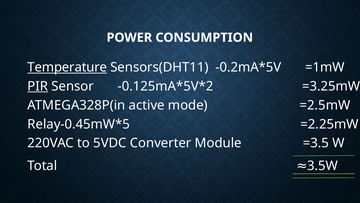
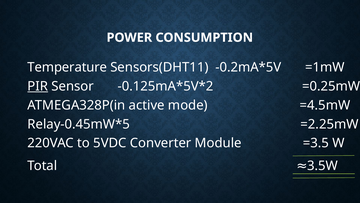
Temperature underline: present -> none
=3.25mW: =3.25mW -> =0.25mW
=2.5mW: =2.5mW -> =4.5mW
